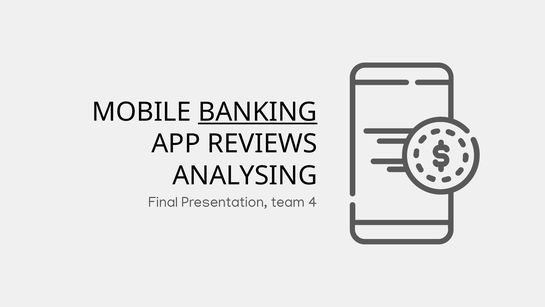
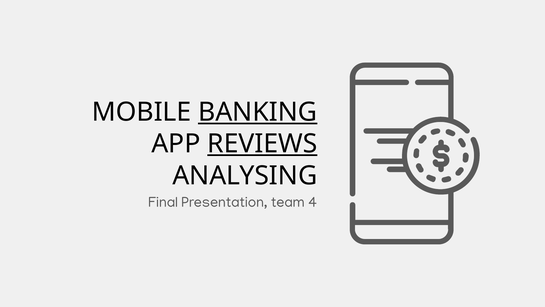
REVIEWS underline: none -> present
